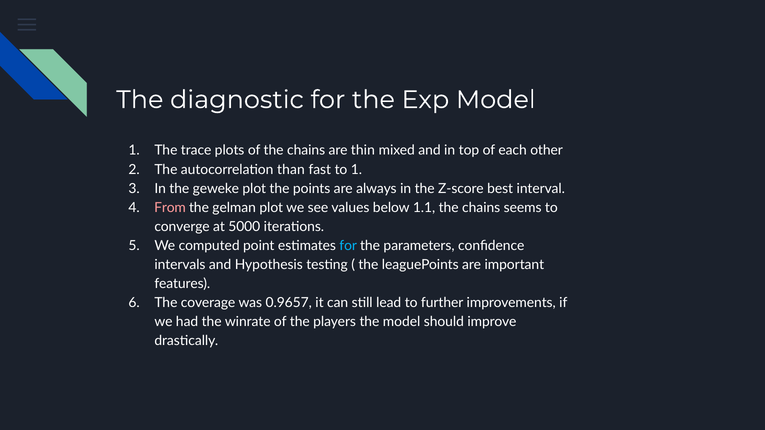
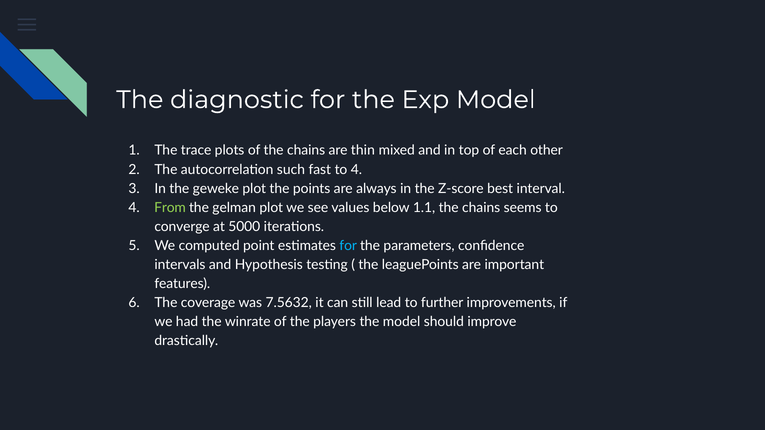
than: than -> such
to 1: 1 -> 4
From colour: pink -> light green
0.9657: 0.9657 -> 7.5632
